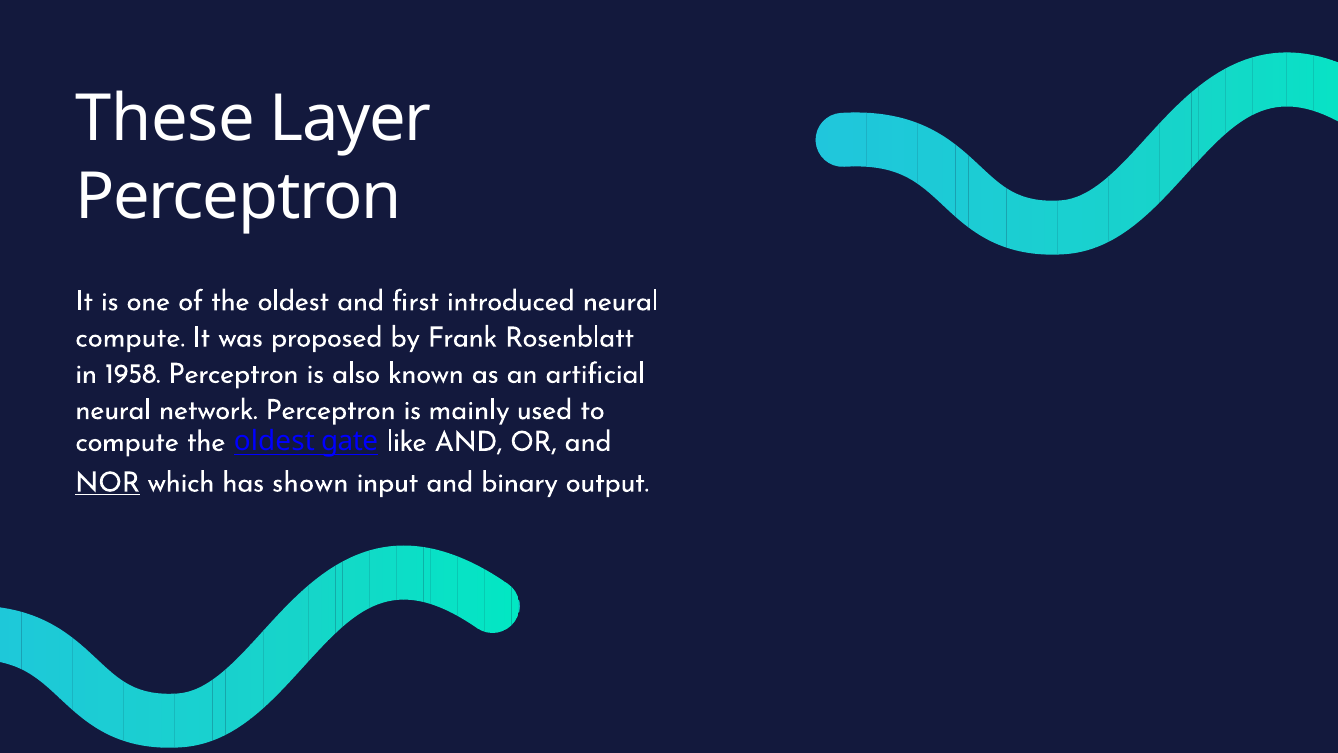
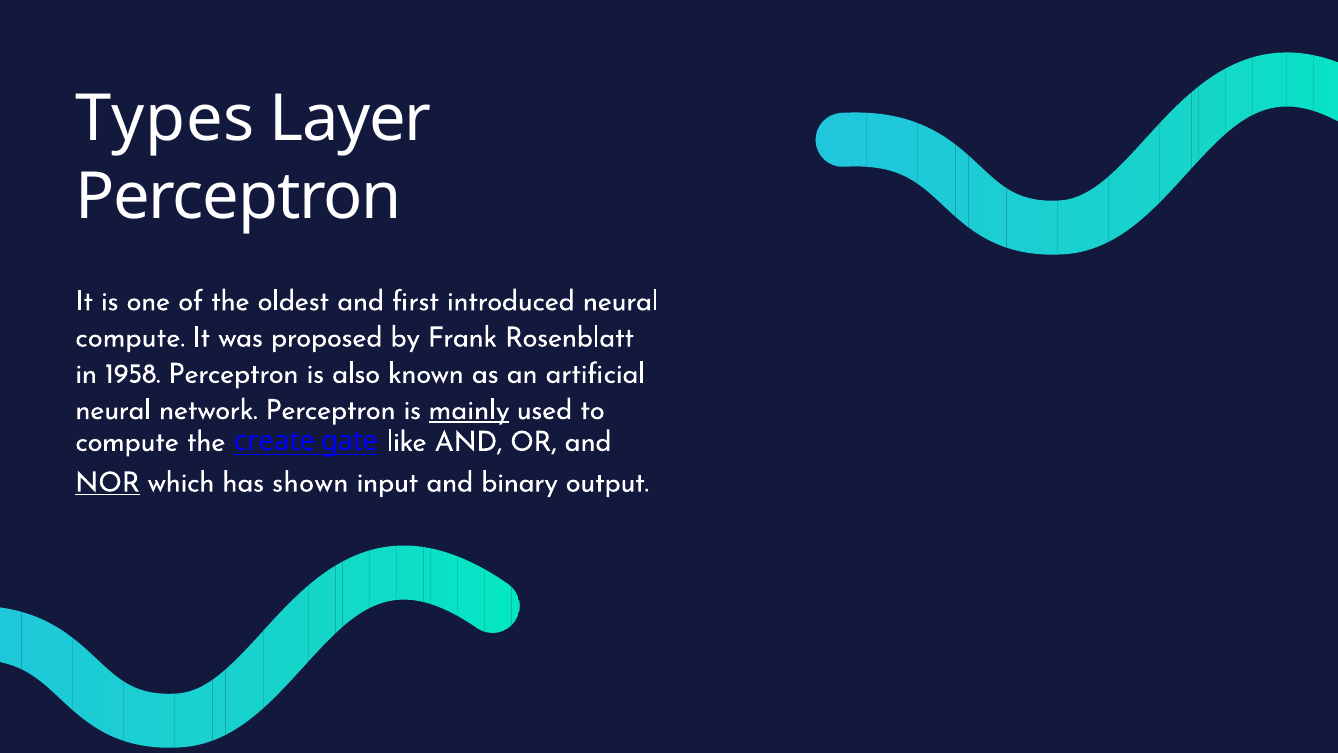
These: These -> Types
mainly underline: none -> present
compute the oldest: oldest -> create
